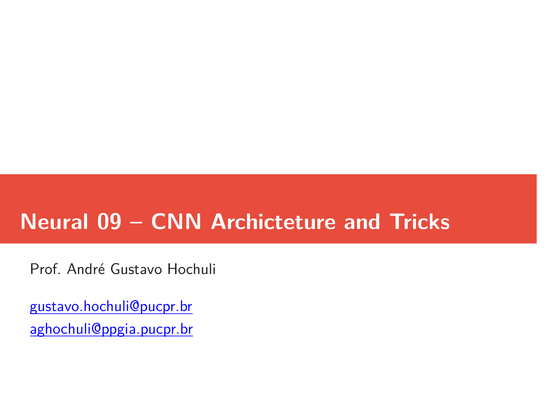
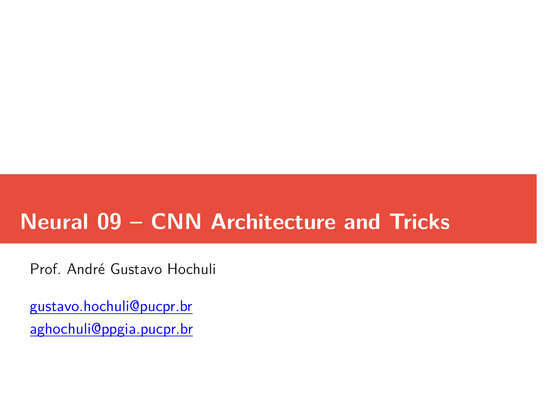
Archicteture: Archicteture -> Architecture
